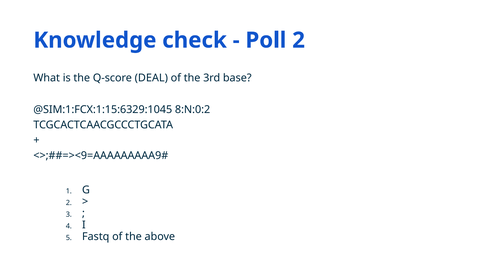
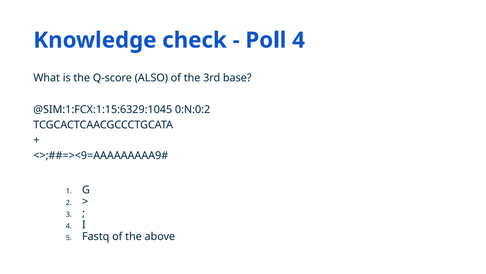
Poll 2: 2 -> 4
DEAL: DEAL -> ALSO
8:N:0:2: 8:N:0:2 -> 0:N:0:2
